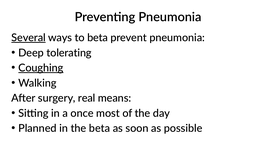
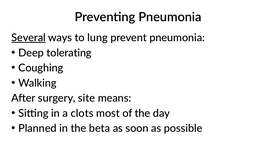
to beta: beta -> lung
Coughing underline: present -> none
real: real -> site
once: once -> clots
